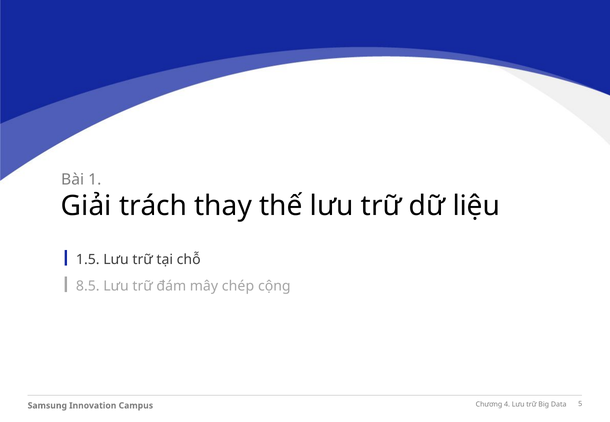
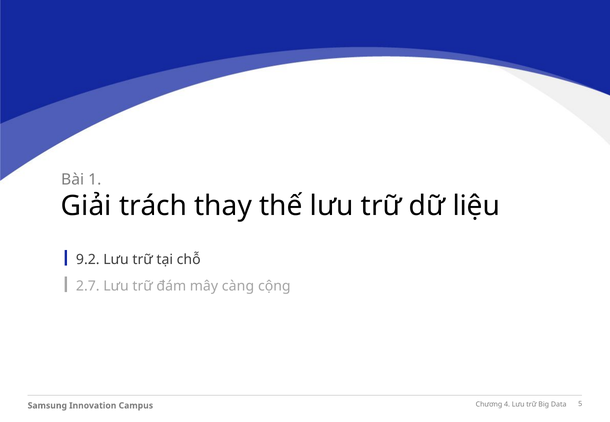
1.5: 1.5 -> 9.2
8.5: 8.5 -> 2.7
chép: chép -> càng
